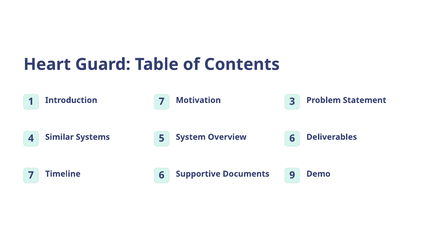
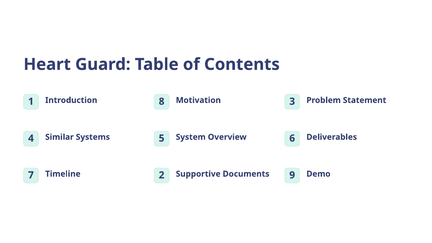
Introduction 7: 7 -> 8
Timeline 6: 6 -> 2
